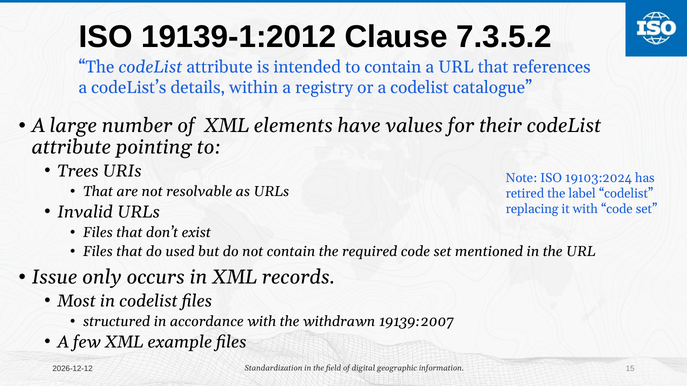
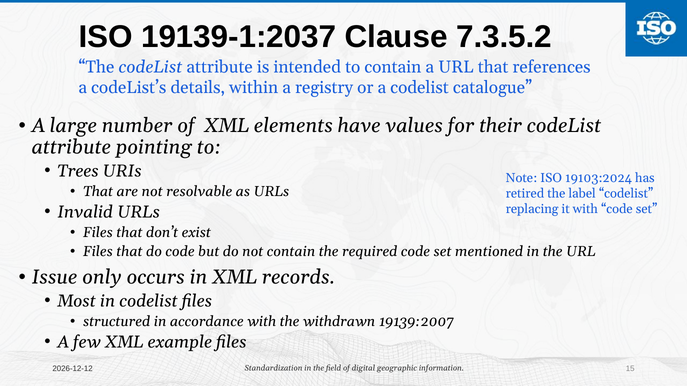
19139-1:2012: 19139-1:2012 -> 19139-1:2037
do used: used -> code
